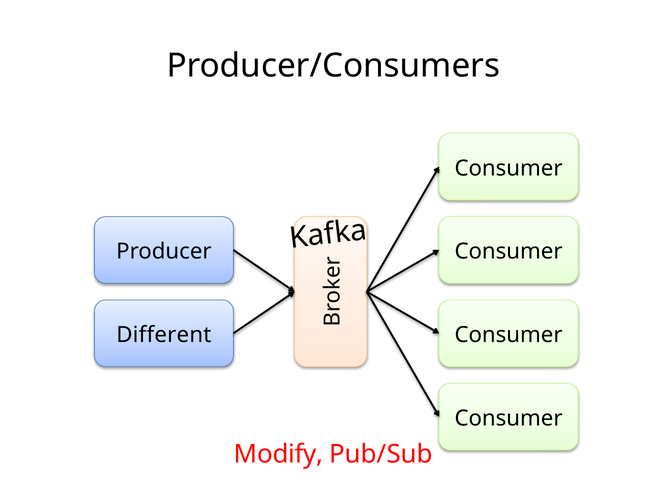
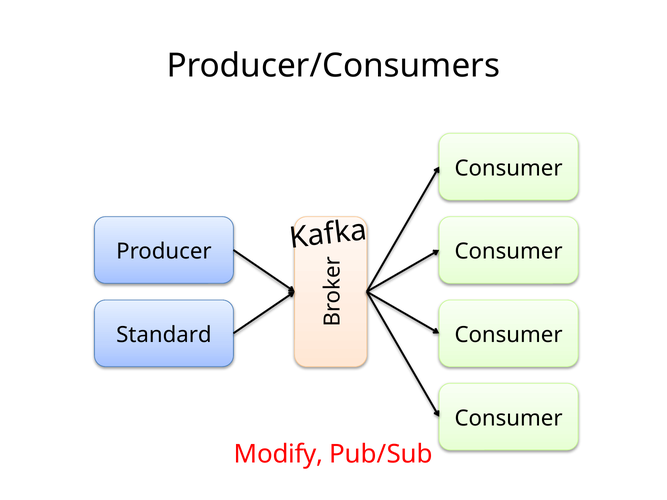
Different: Different -> Standard
